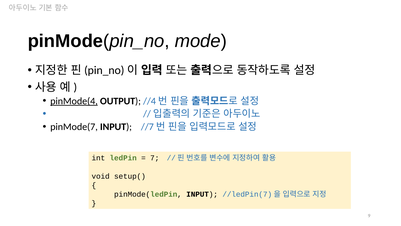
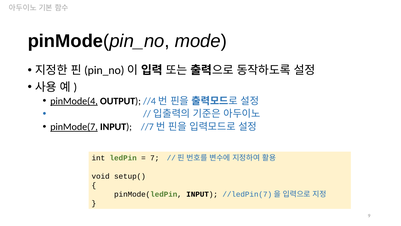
pinMode(7 underline: none -> present
